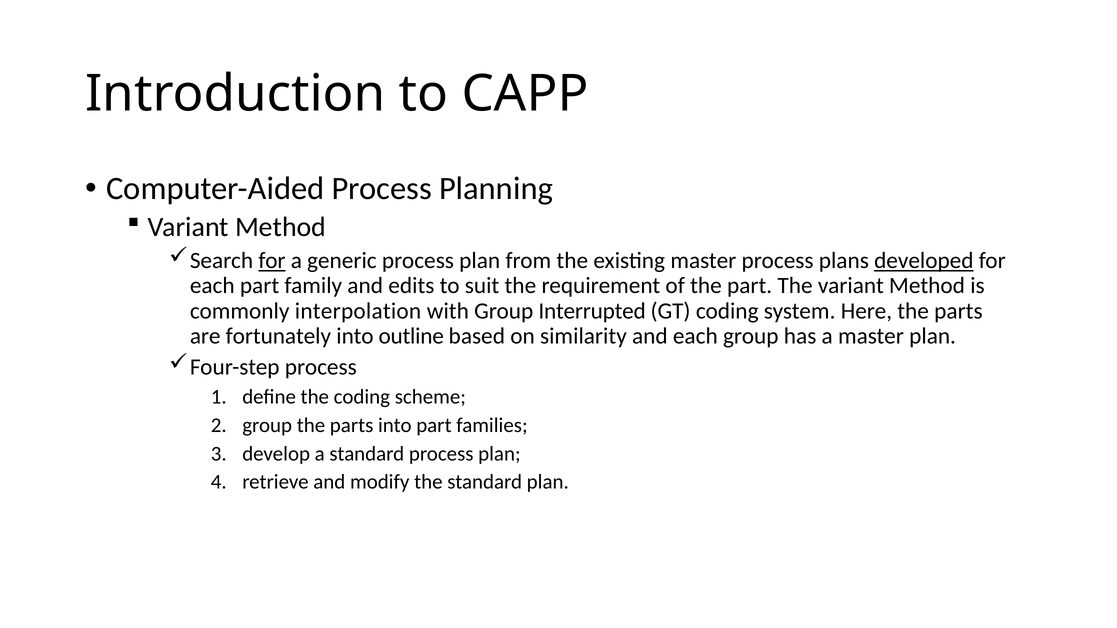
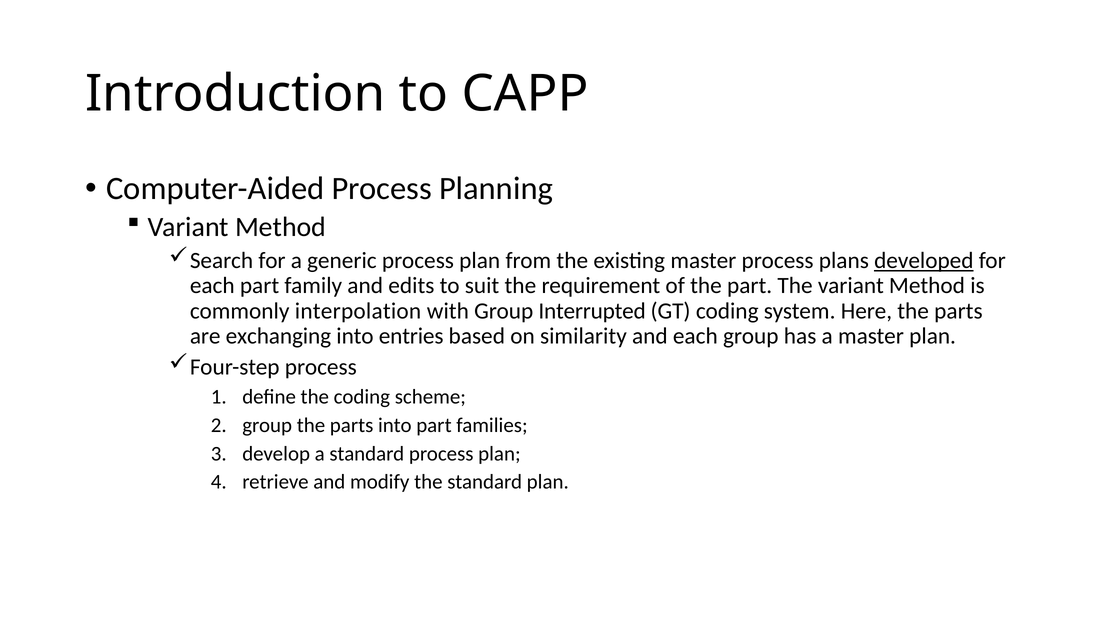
for at (272, 261) underline: present -> none
fortunately: fortunately -> exchanging
outline: outline -> entries
